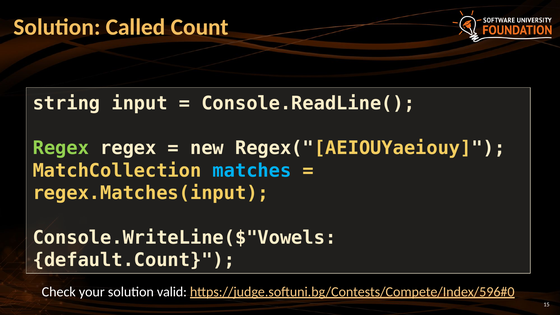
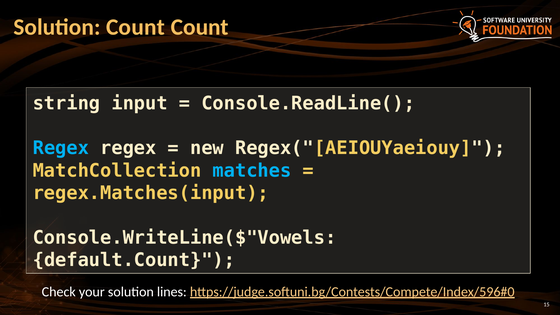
Solution Called: Called -> Count
Regex at (61, 148) colour: light green -> light blue
valid: valid -> lines
